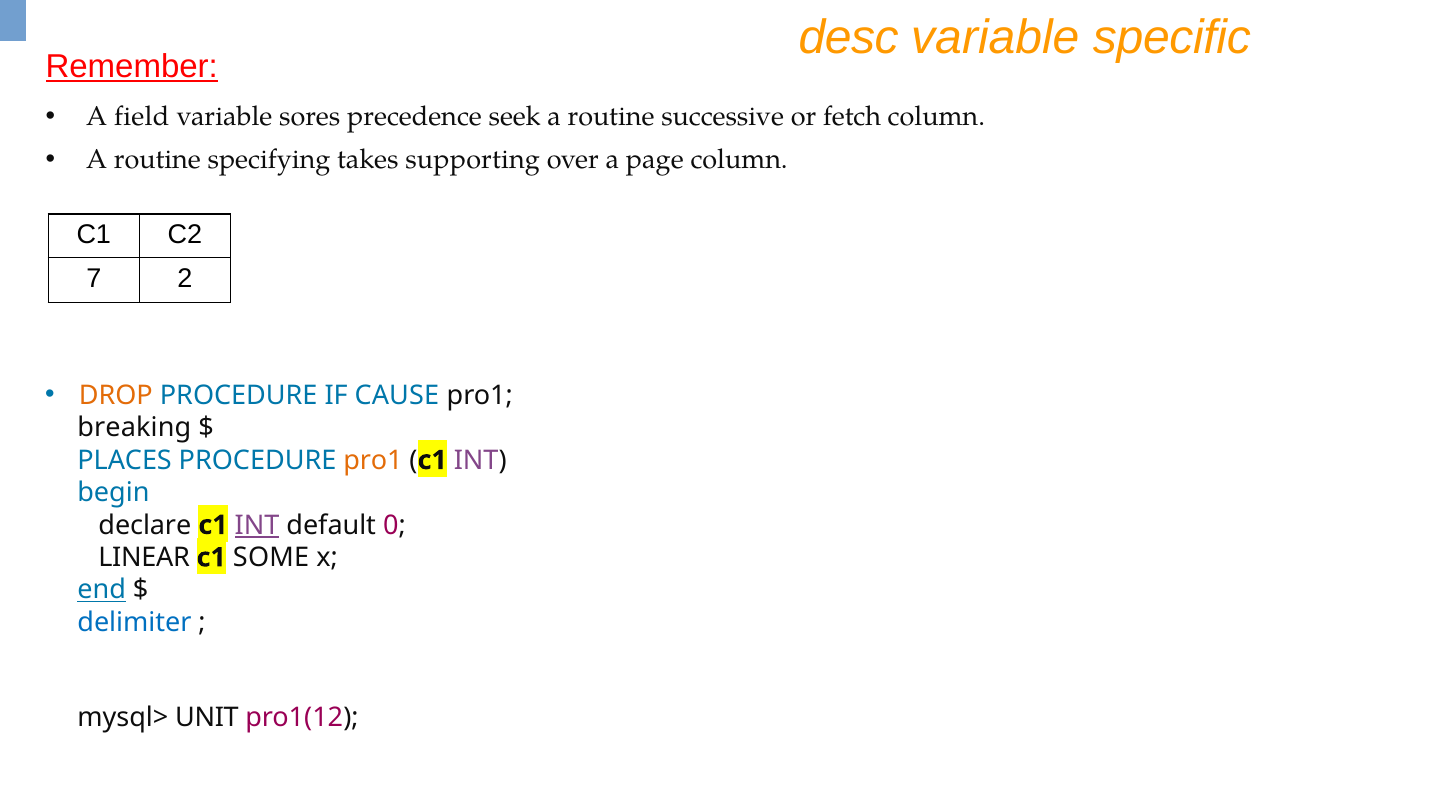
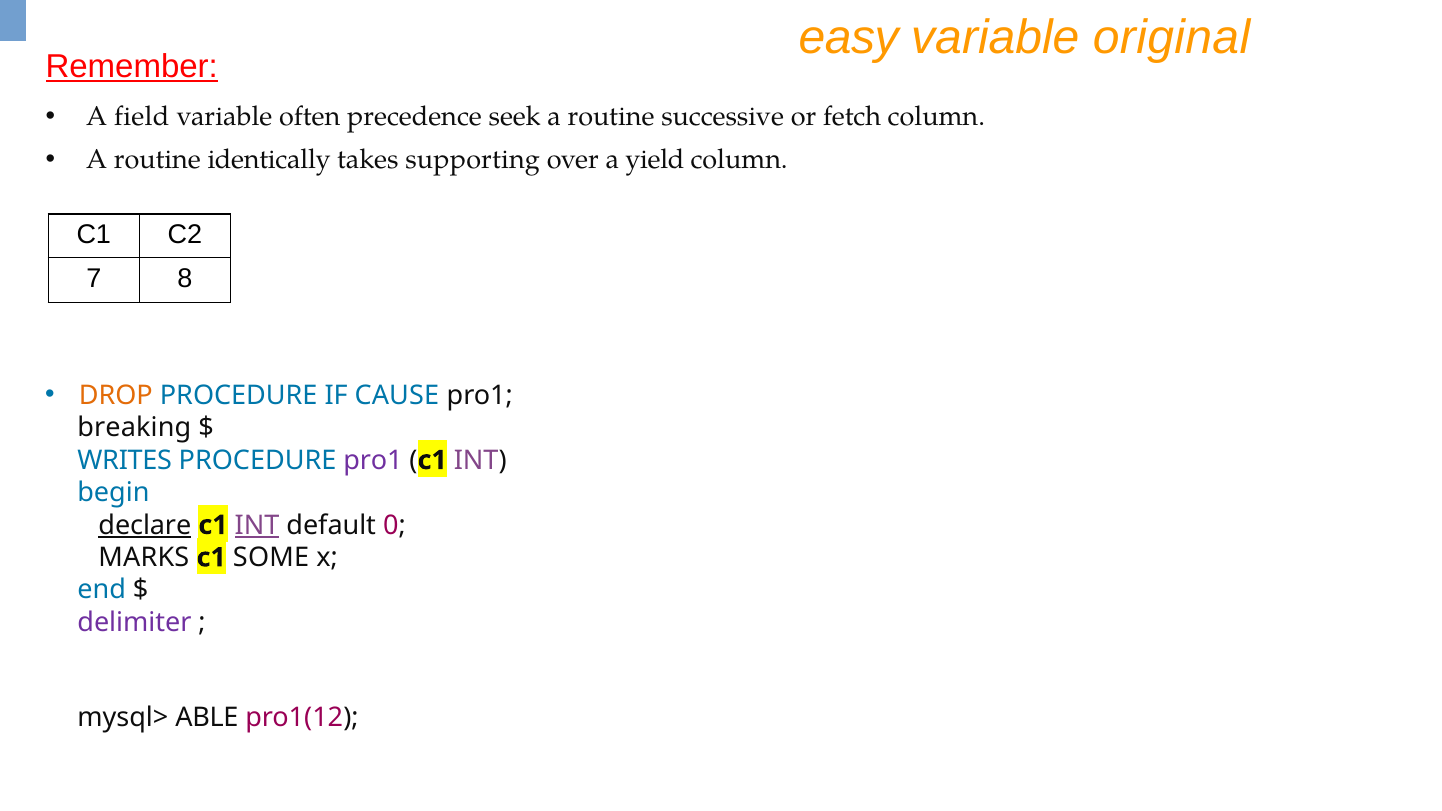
desc: desc -> easy
specific: specific -> original
sores: sores -> often
specifying: specifying -> identically
page: page -> yield
2: 2 -> 8
PLACES: PLACES -> WRITES
pro1 at (373, 460) colour: orange -> purple
declare underline: none -> present
LINEAR: LINEAR -> MARKS
end underline: present -> none
delimiter colour: blue -> purple
UNIT: UNIT -> ABLE
